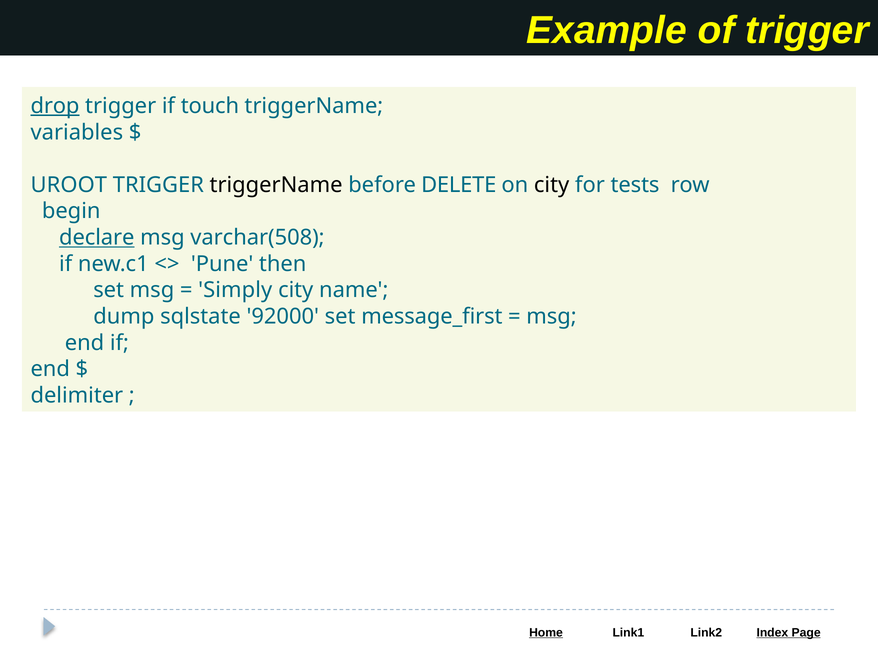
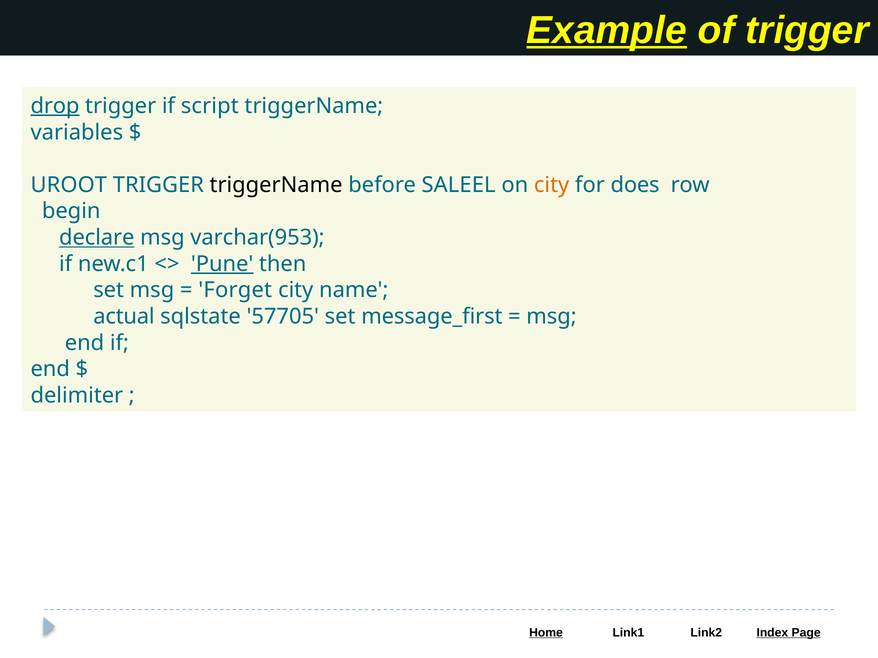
Example underline: none -> present
touch: touch -> script
DELETE: DELETE -> SALEEL
city at (552, 185) colour: black -> orange
tests: tests -> does
varchar(508: varchar(508 -> varchar(953
Pune underline: none -> present
Simply: Simply -> Forget
dump: dump -> actual
92000: 92000 -> 57705
